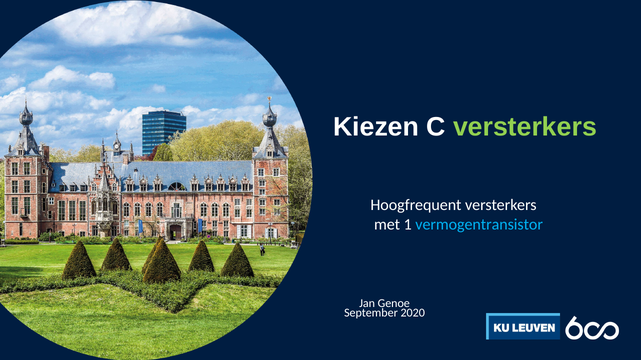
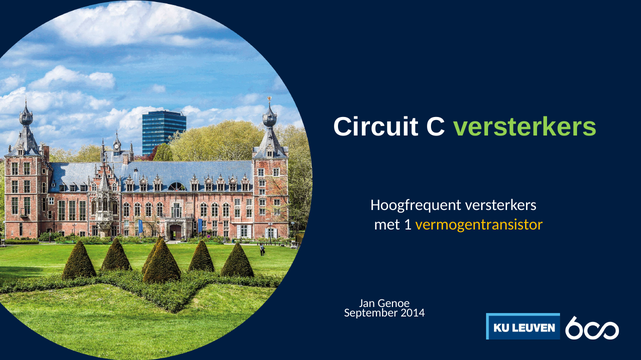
Kiezen: Kiezen -> Circuit
vermogentransistor colour: light blue -> yellow
2020: 2020 -> 2014
